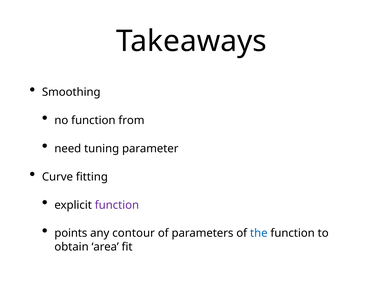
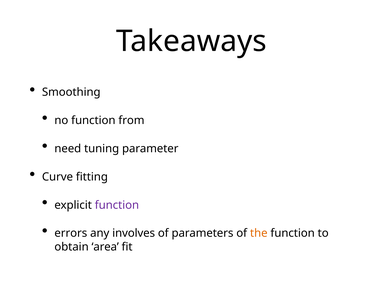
points: points -> errors
contour: contour -> involves
the colour: blue -> orange
